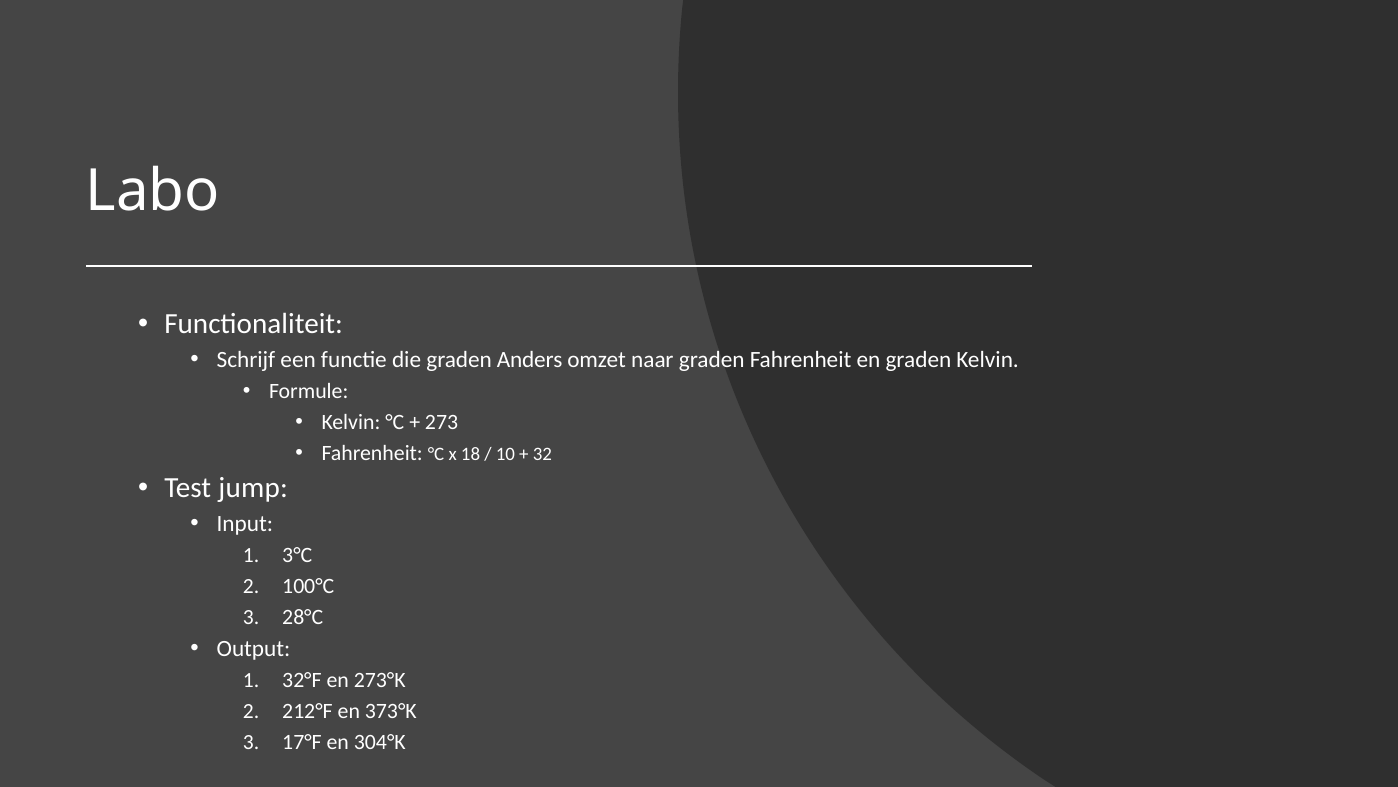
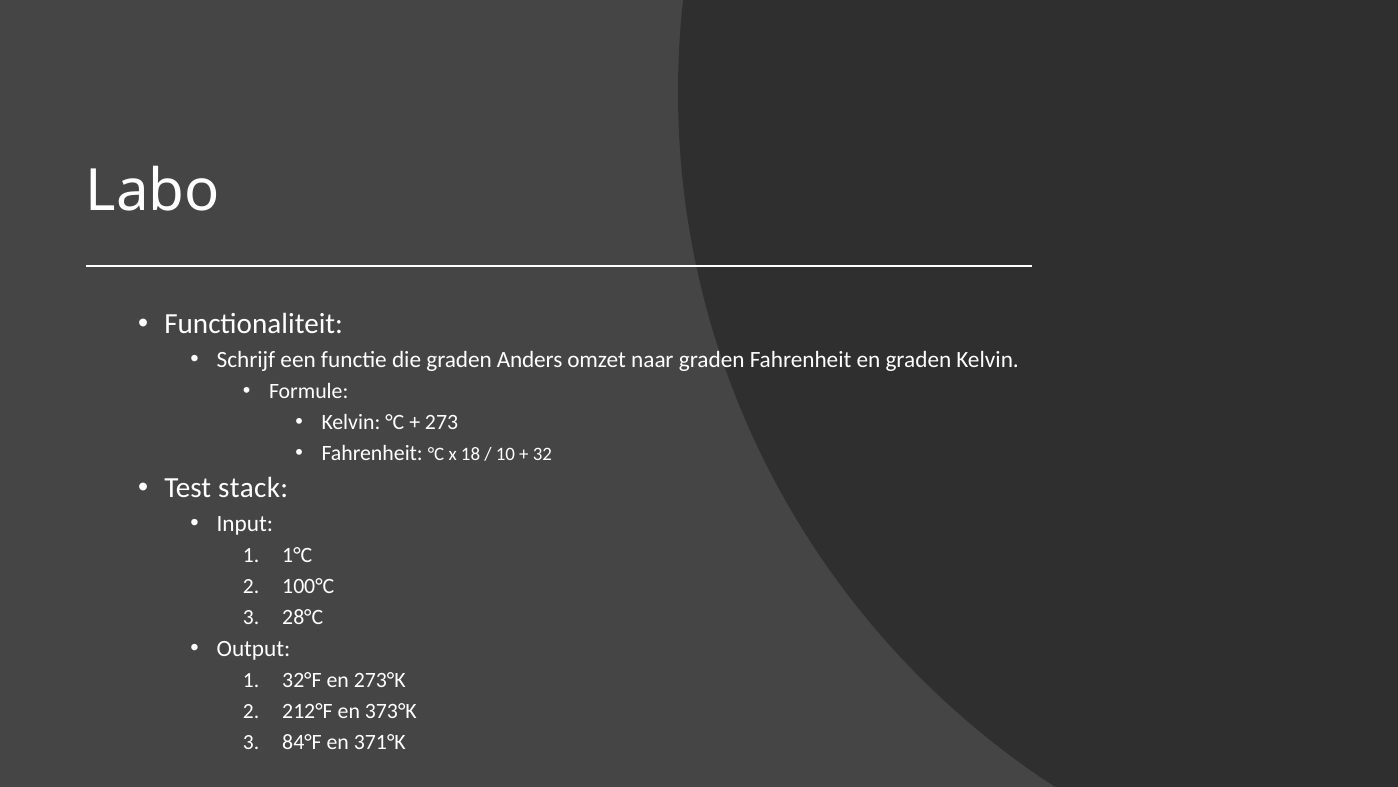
jump: jump -> stack
3°C: 3°C -> 1°C
17°F: 17°F -> 84°F
304°K: 304°K -> 371°K
